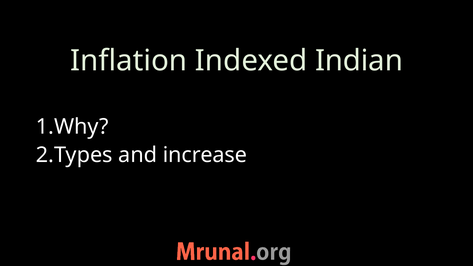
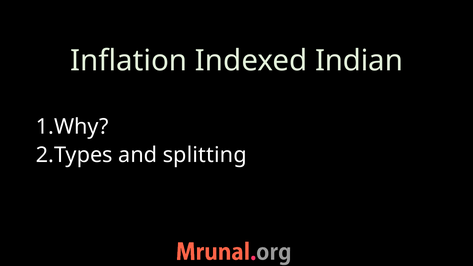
increase: increase -> splitting
